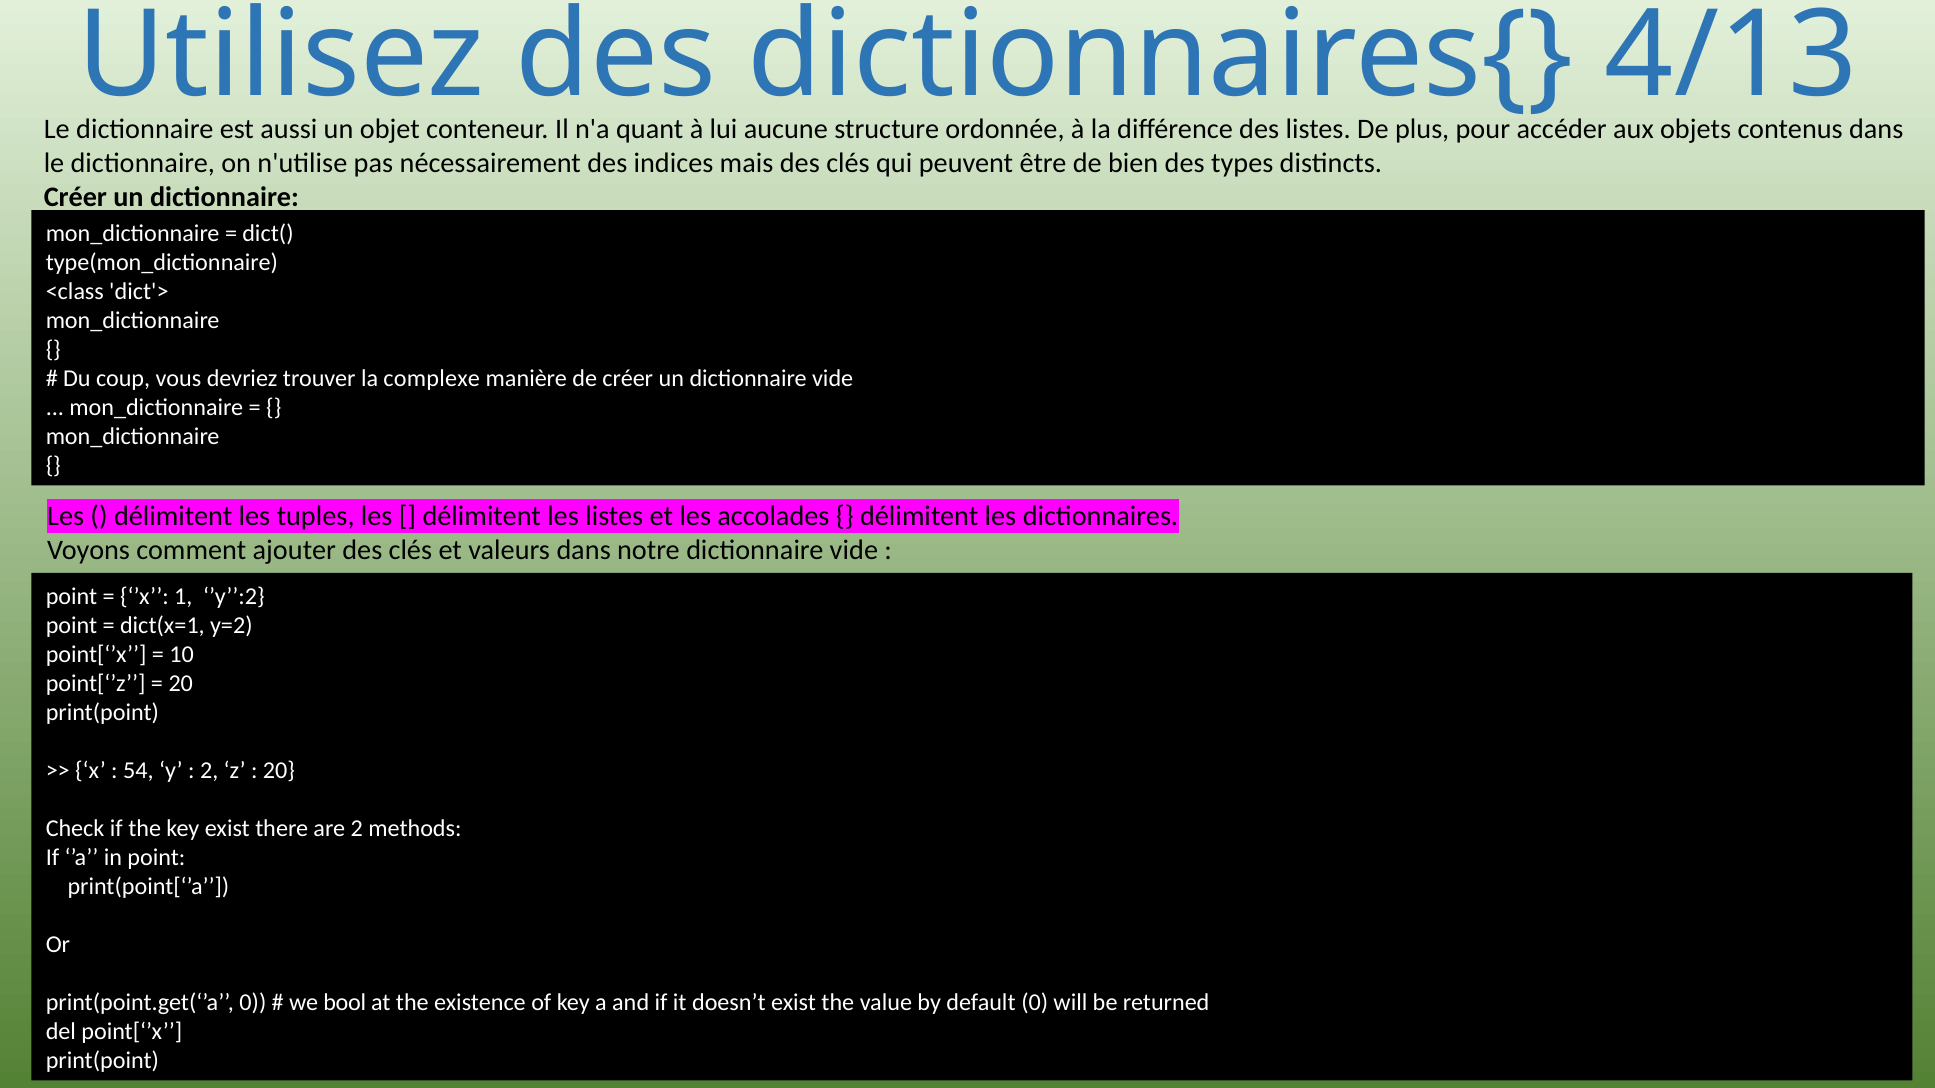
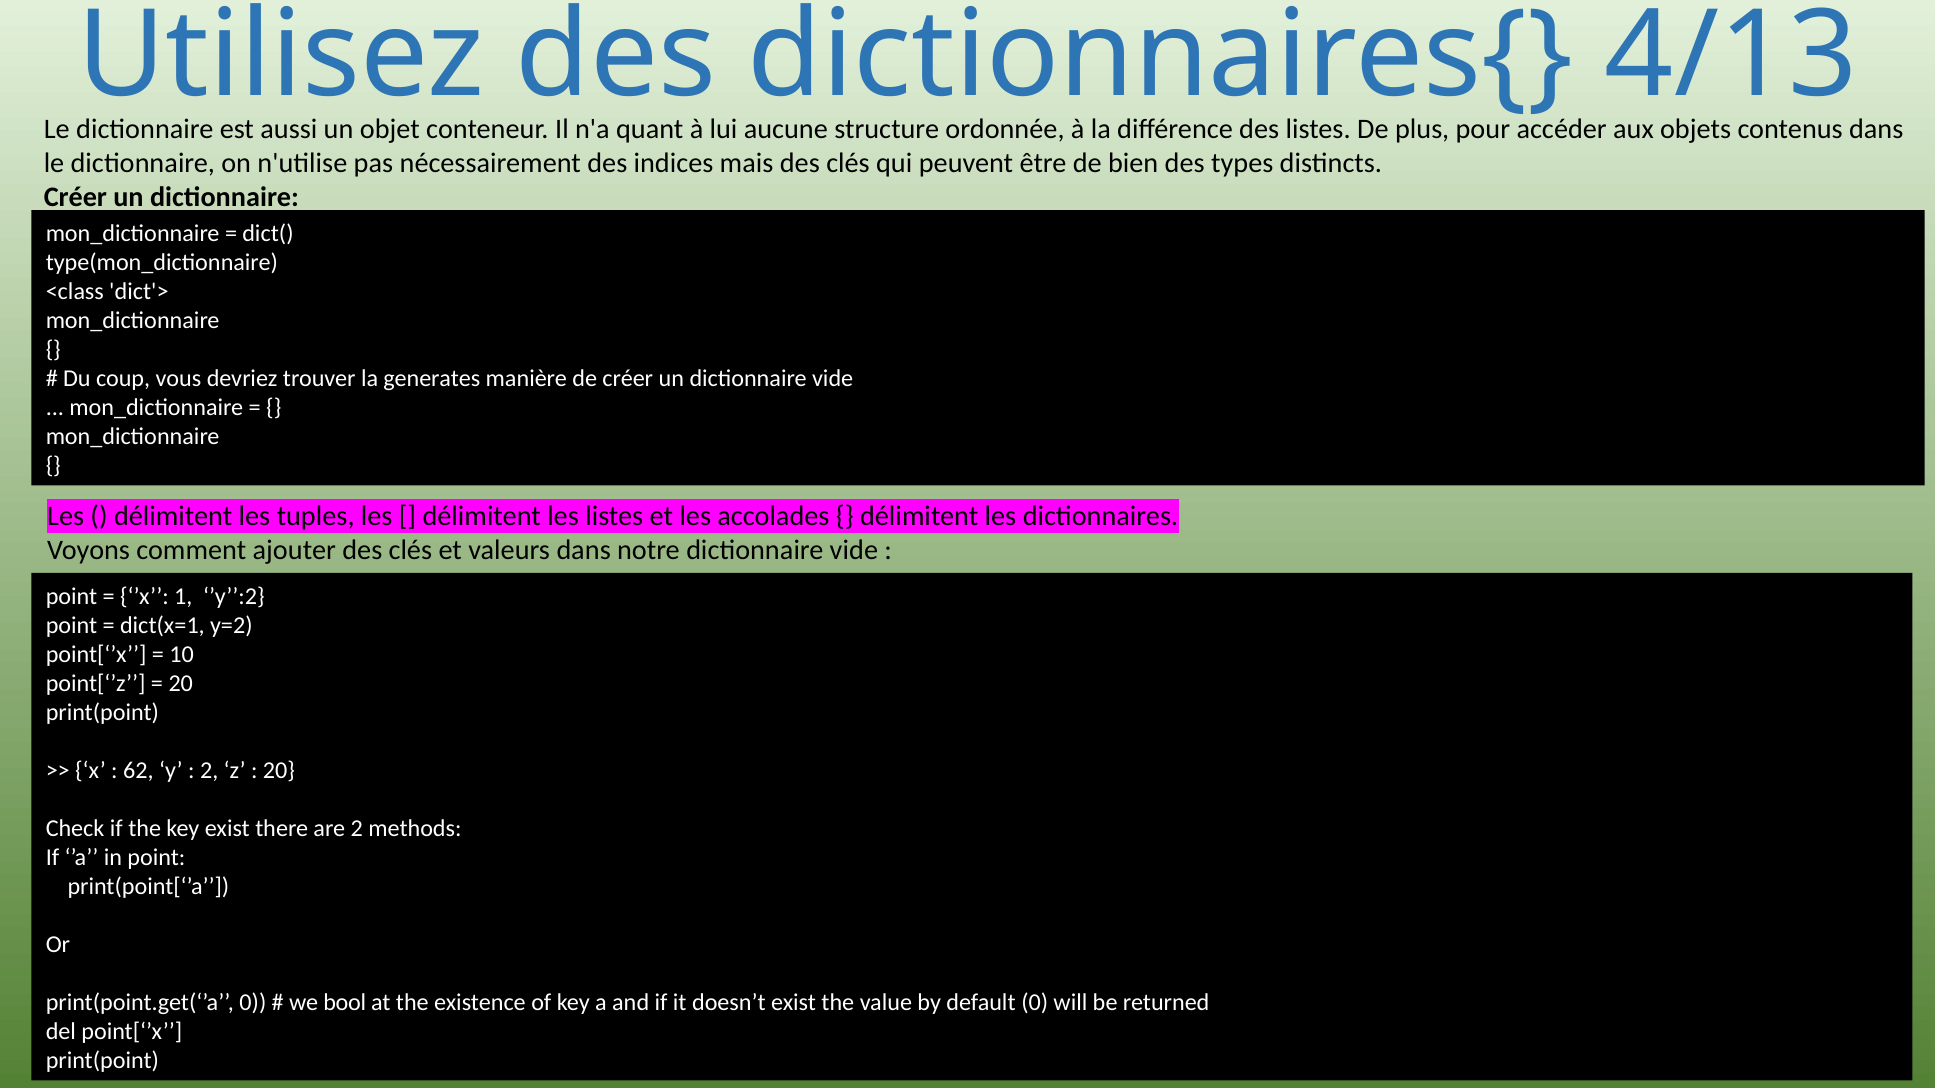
complexe: complexe -> generates
54: 54 -> 62
